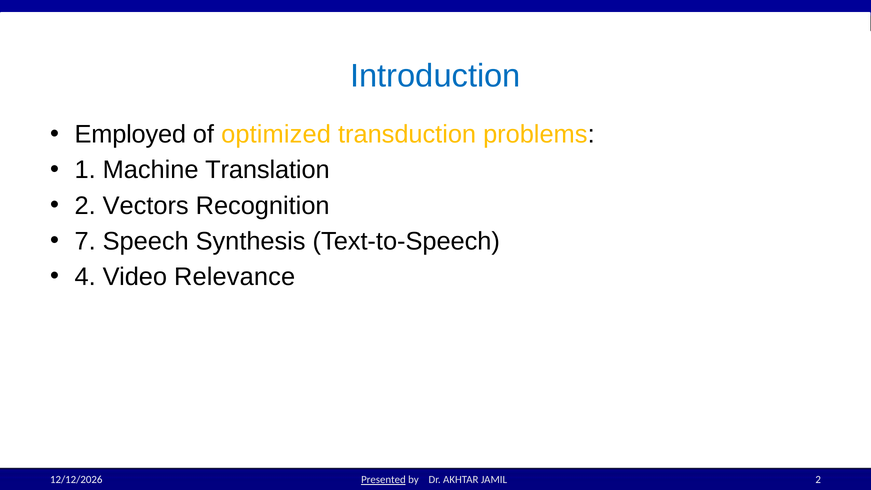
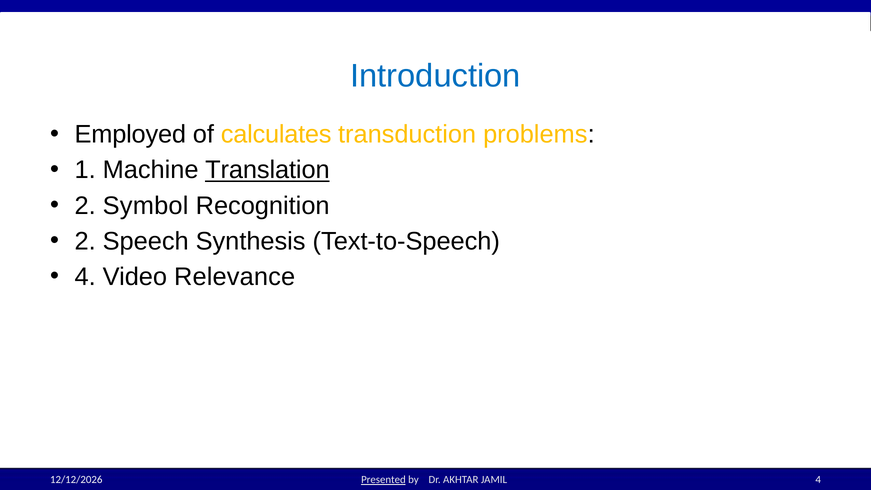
optimized: optimized -> calculates
Translation underline: none -> present
Vectors: Vectors -> Symbol
7 at (85, 241): 7 -> 2
JAMIL 2: 2 -> 4
